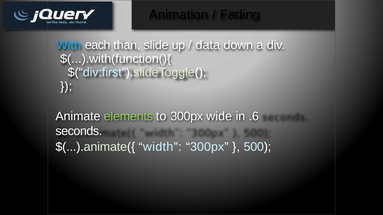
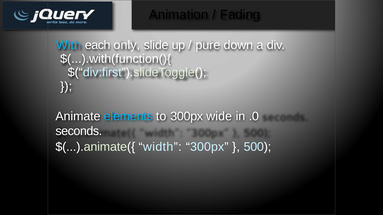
than: than -> only
data: data -> pure
elements colour: light green -> light blue
.6: .6 -> .0
